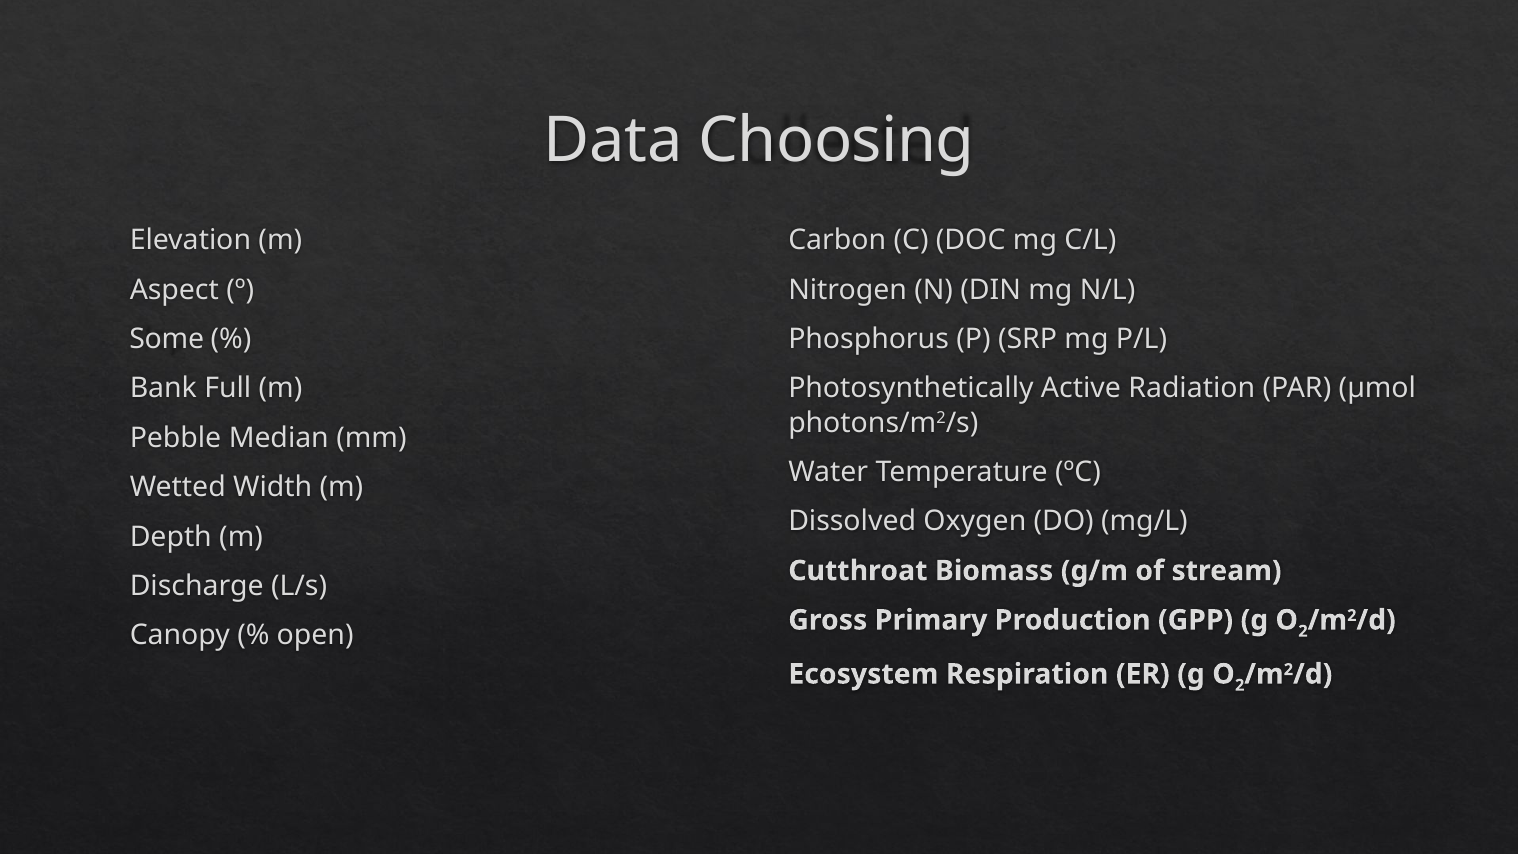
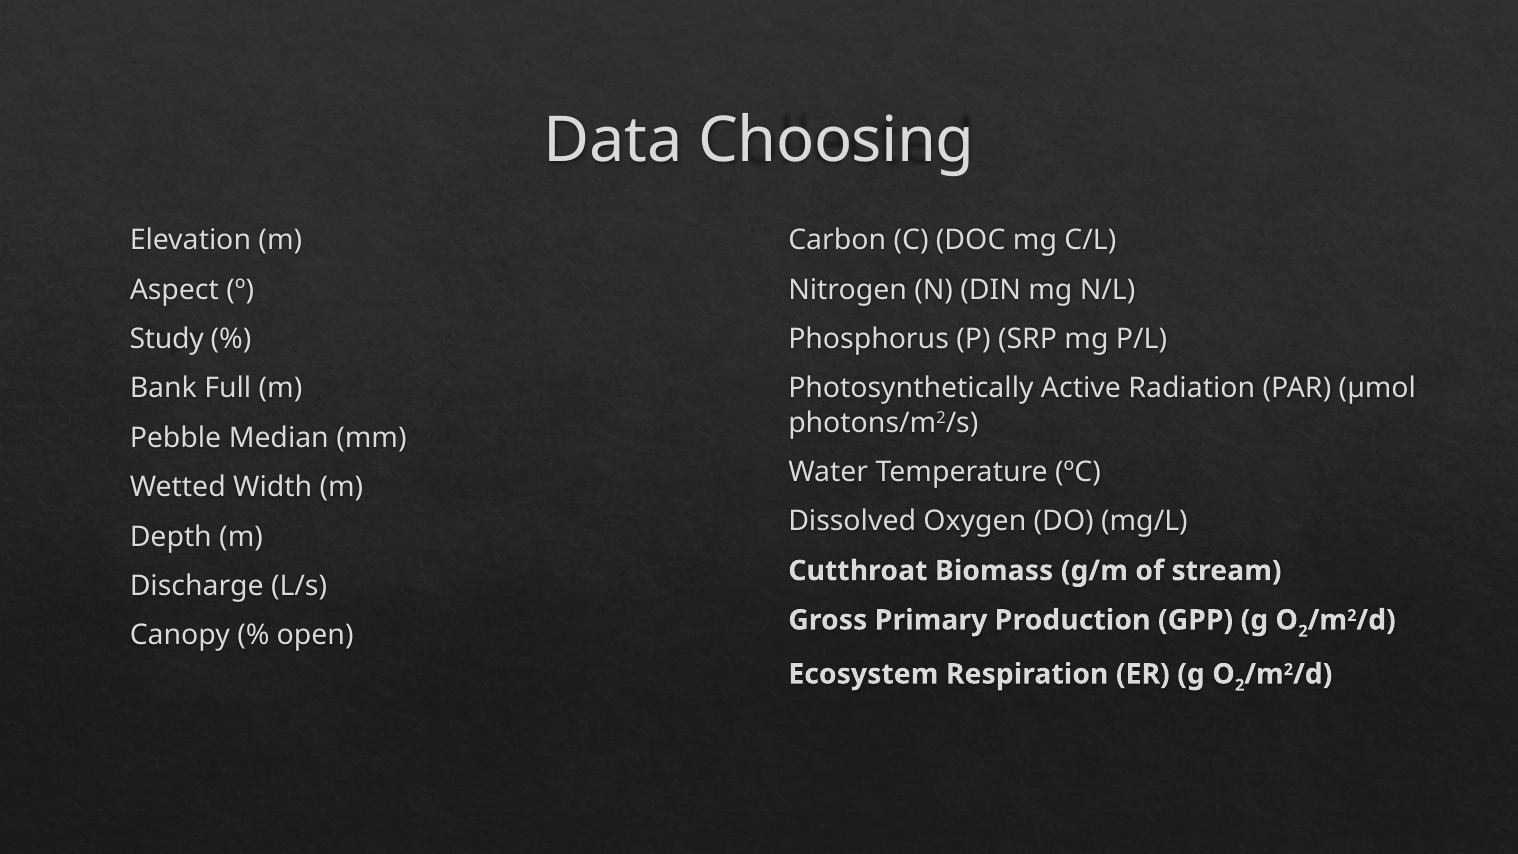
Some: Some -> Study
